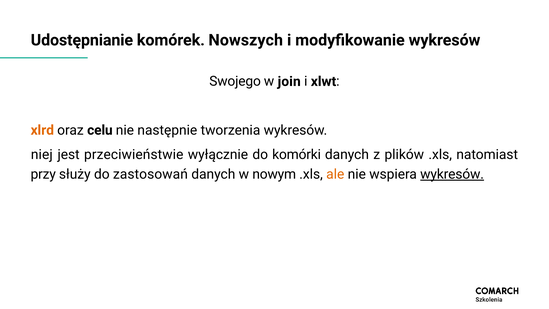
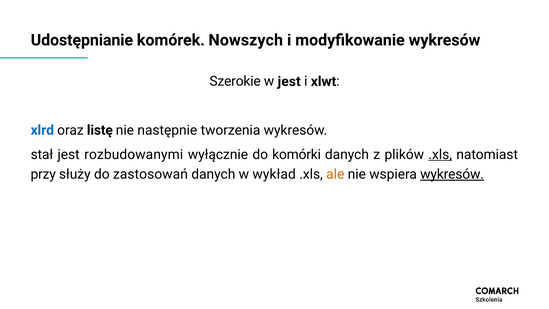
Swojego: Swojego -> Szerokie
w join: join -> jest
xlrd colour: orange -> blue
celu: celu -> listę
niej: niej -> stał
przeciwieństwie: przeciwieństwie -> rozbudowanymi
.xls at (440, 154) underline: none -> present
nowym: nowym -> wykład
